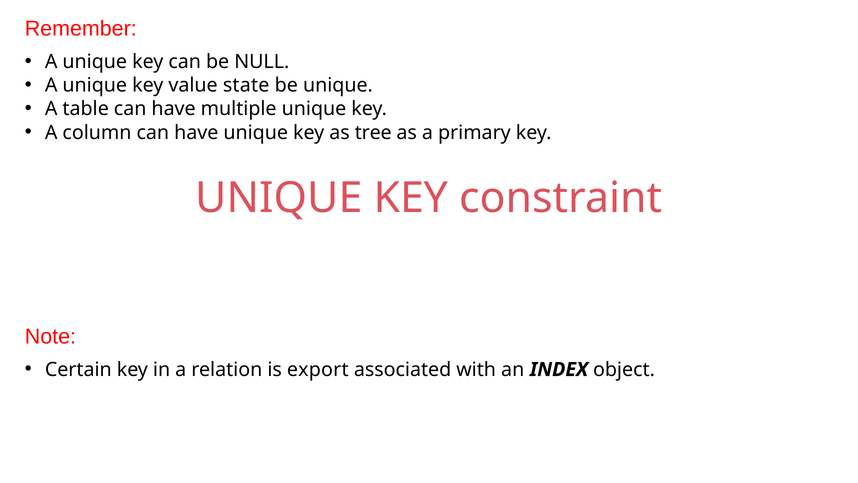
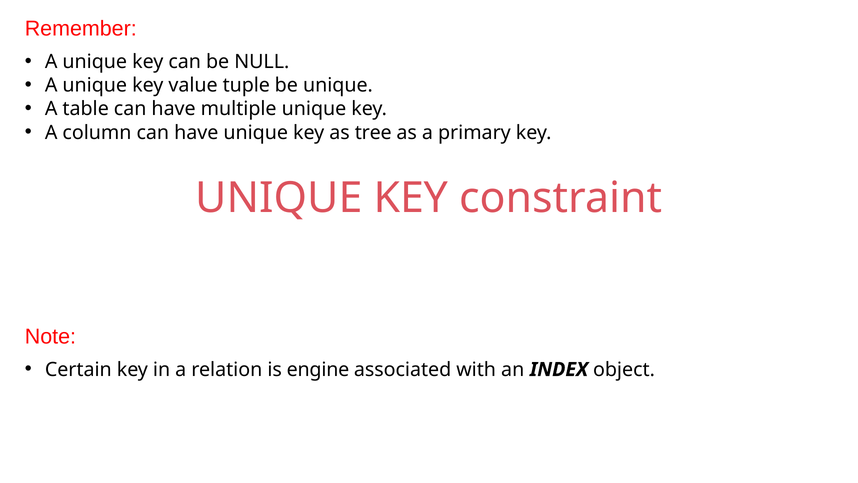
state: state -> tuple
export: export -> engine
